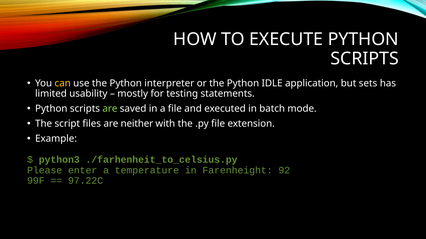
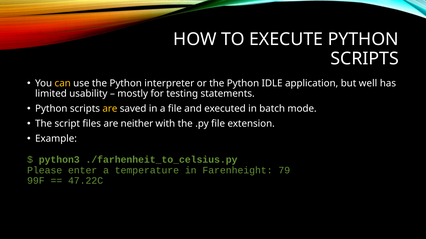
sets: sets -> well
are at (110, 109) colour: light green -> yellow
92: 92 -> 79
97.22C: 97.22C -> 47.22C
